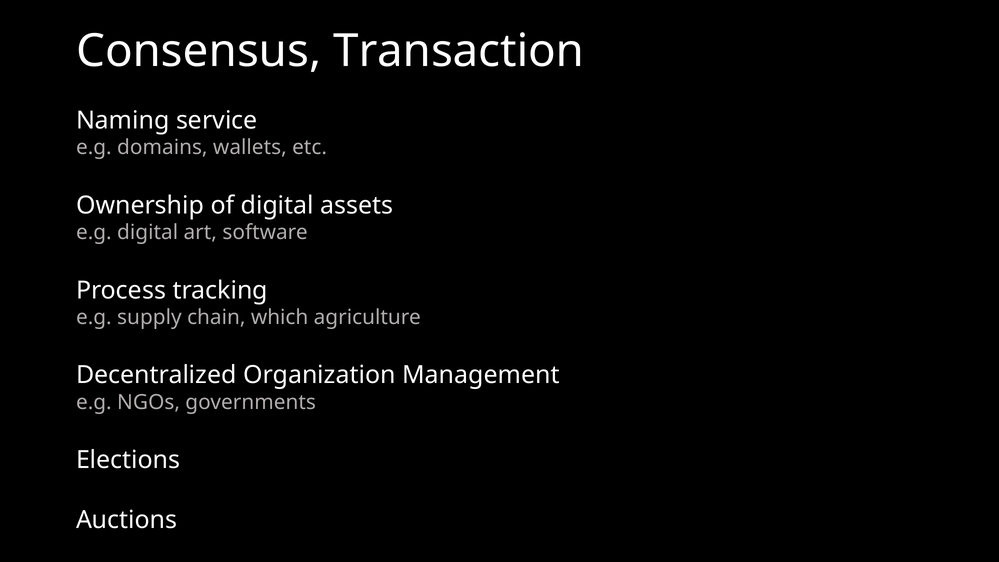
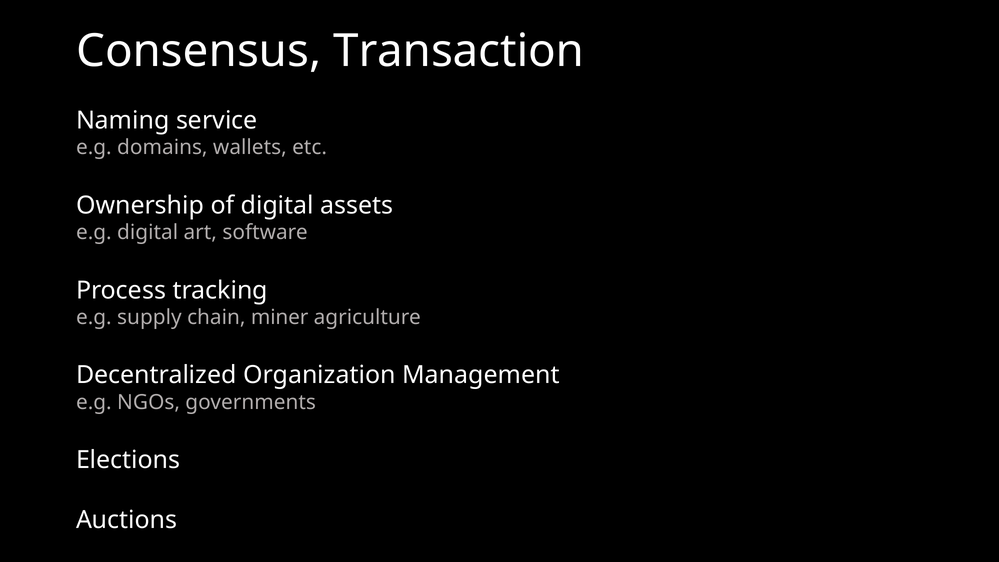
which: which -> miner
